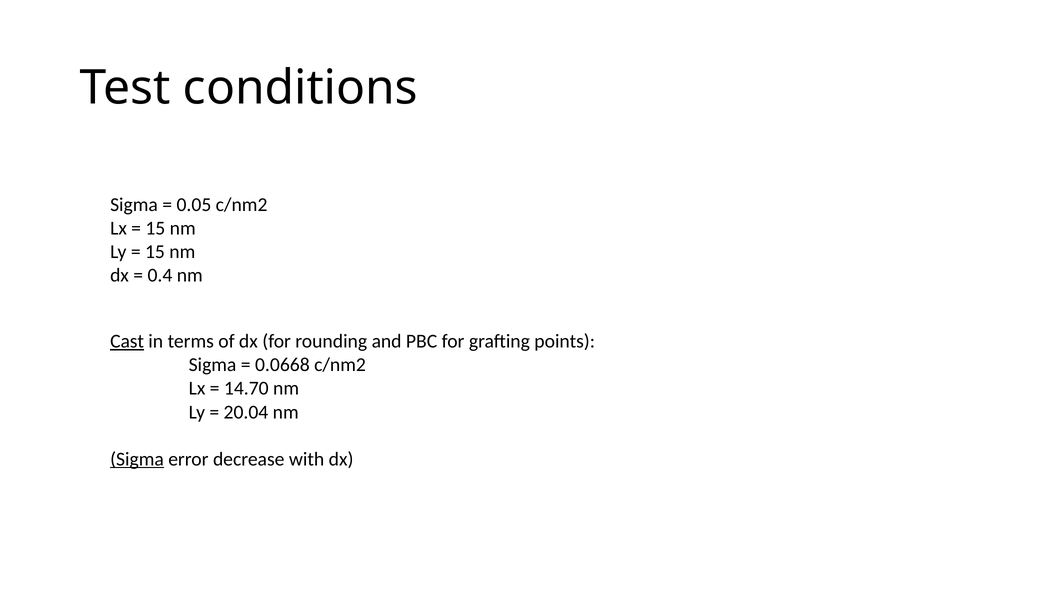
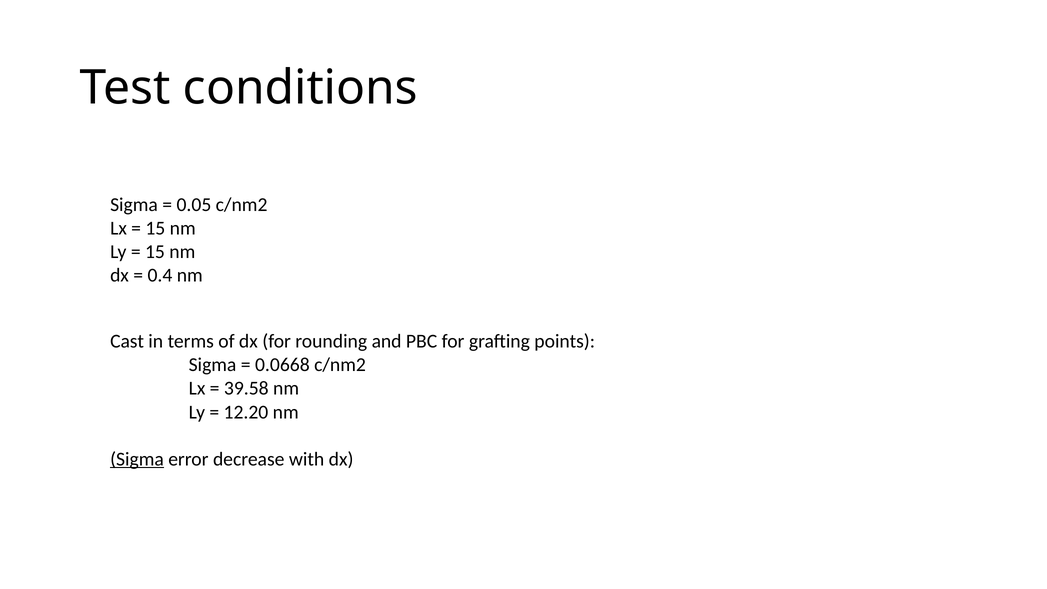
Cast underline: present -> none
14.70: 14.70 -> 39.58
20.04: 20.04 -> 12.20
